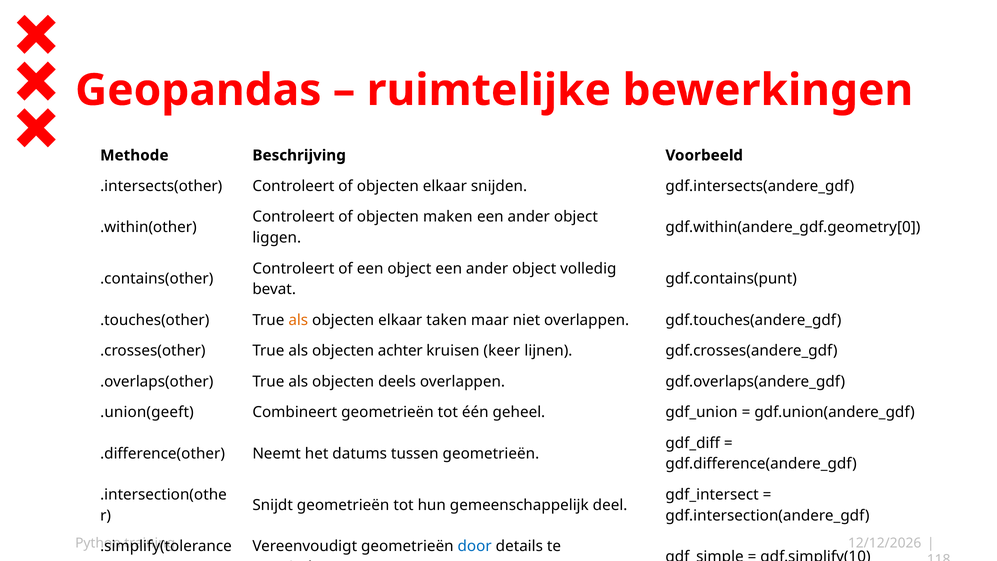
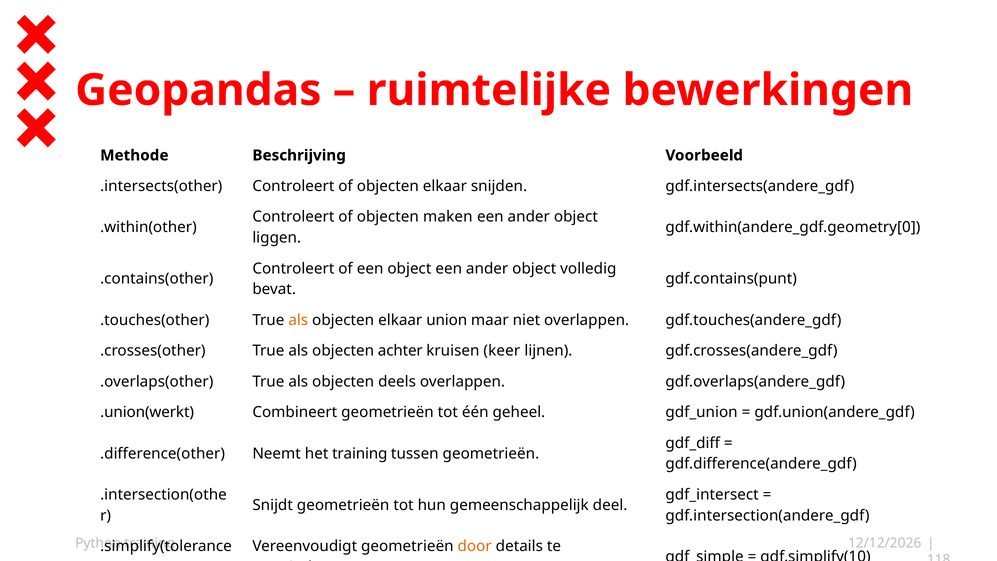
taken: taken -> union
.union(geeft: .union(geeft -> .union(werkt
het datums: datums -> training
door colour: blue -> orange
